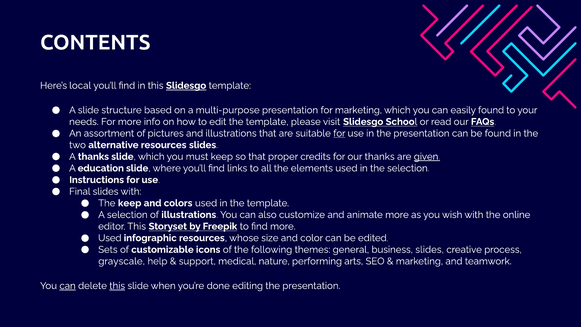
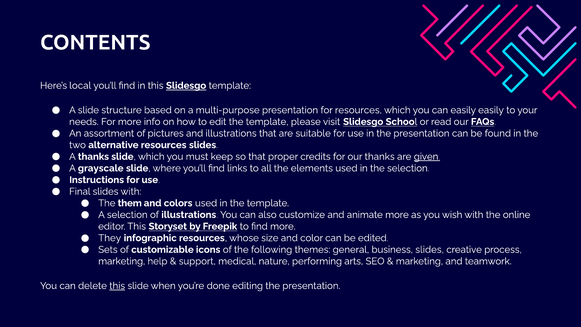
for marketing: marketing -> resources
easily found: found -> easily
for at (339, 133) underline: present -> none
education: education -> grayscale
The keep: keep -> them
Used at (110, 238): Used -> They
grayscale at (122, 261): grayscale -> marketing
can at (68, 286) underline: present -> none
